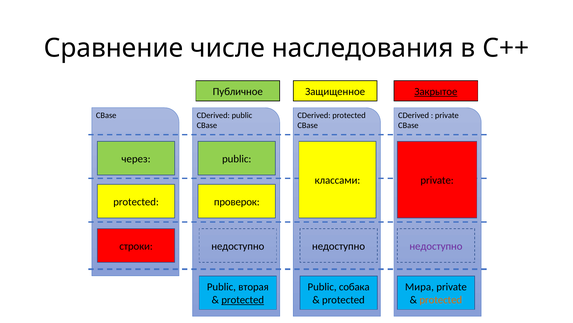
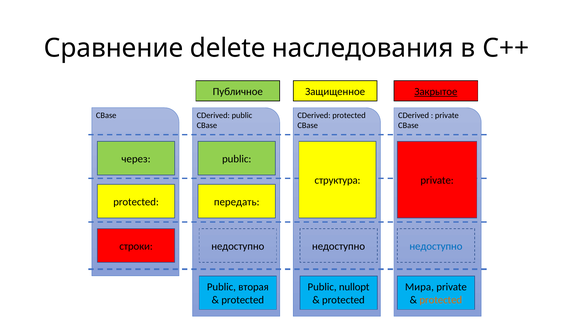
числе: числе -> delete
классами: классами -> структура
проверок: проверок -> передать
недоступно at (436, 246) colour: purple -> blue
собака: собака -> nullopt
protected at (243, 299) underline: present -> none
